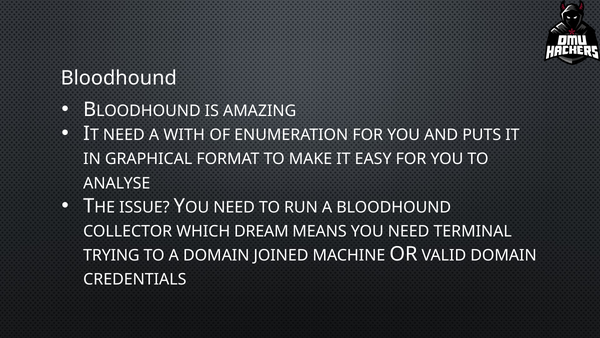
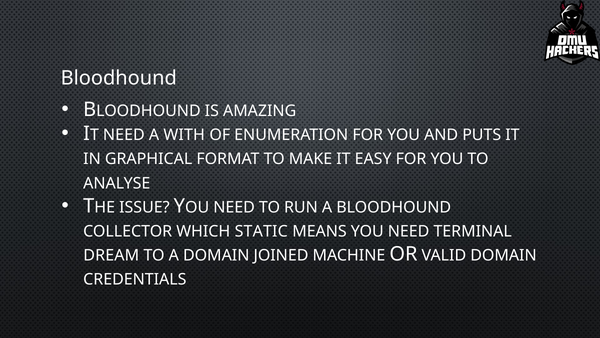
DREAM: DREAM -> STATIC
TRYING: TRYING -> DREAM
